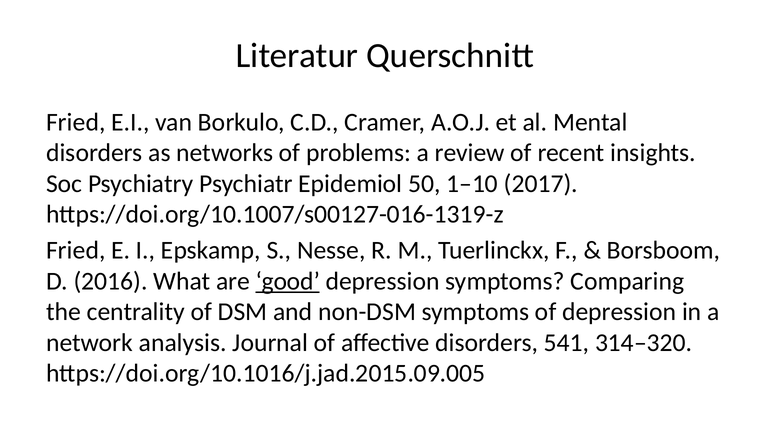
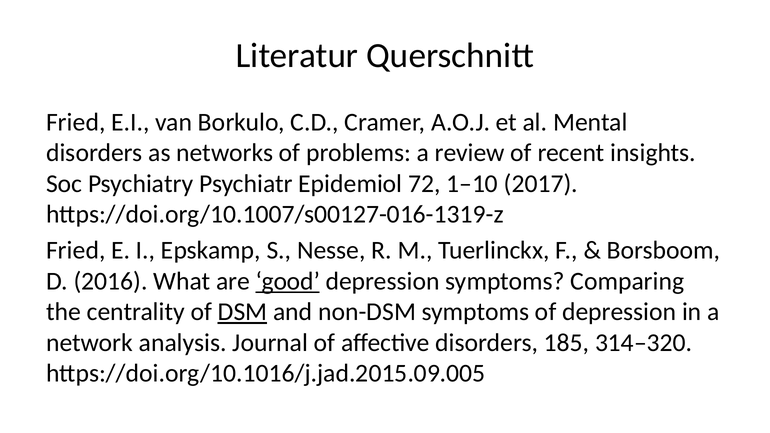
50: 50 -> 72
DSM underline: none -> present
541: 541 -> 185
